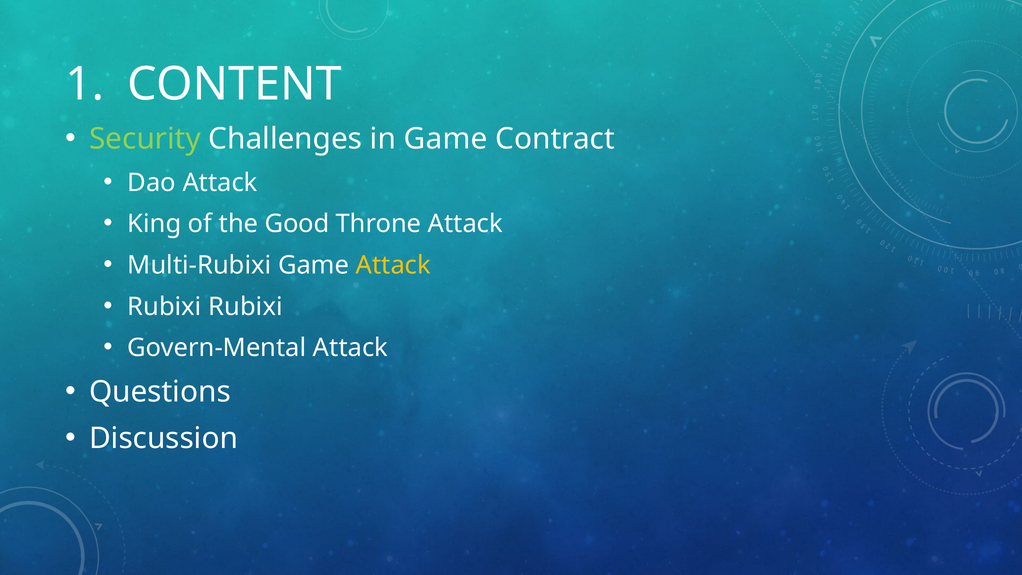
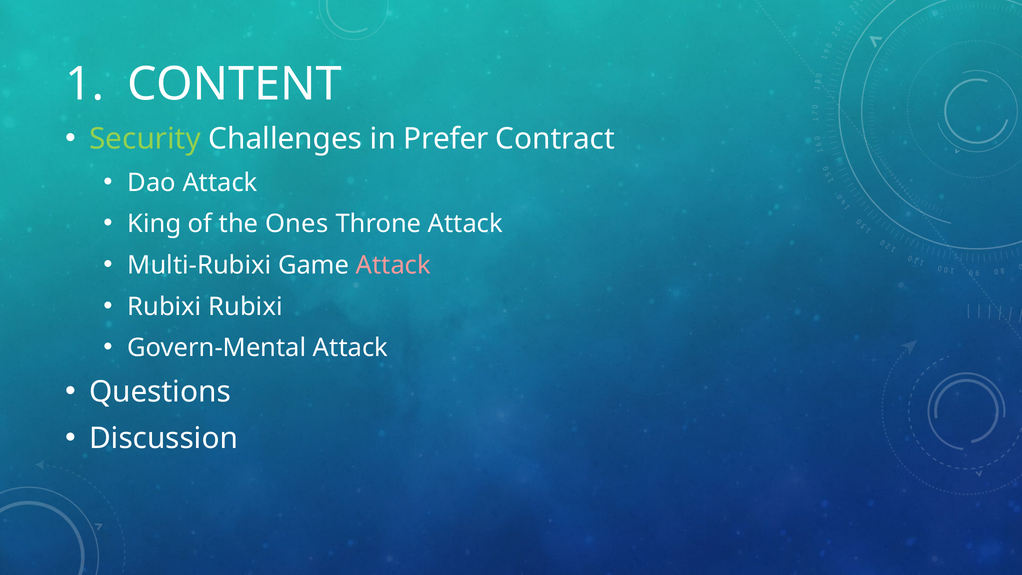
in Game: Game -> Prefer
Good: Good -> Ones
Attack at (393, 265) colour: yellow -> pink
